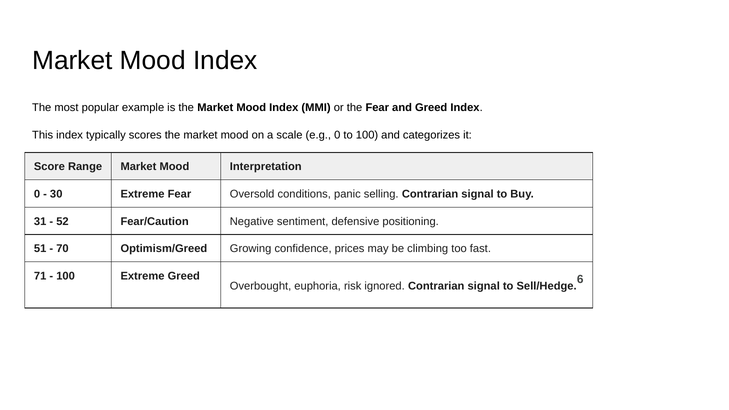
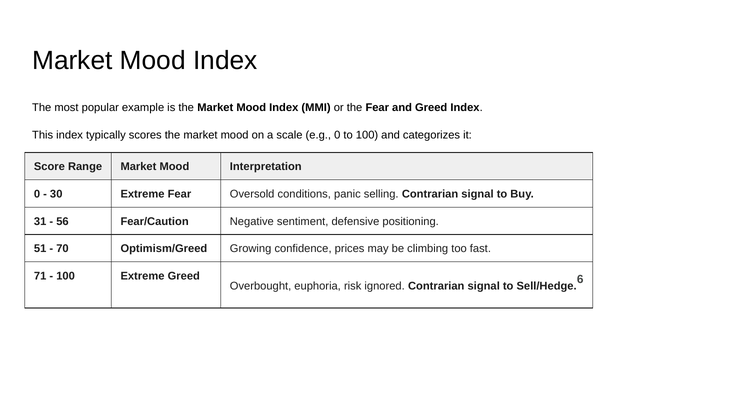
52: 52 -> 56
